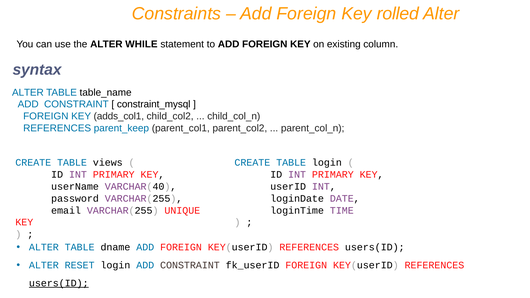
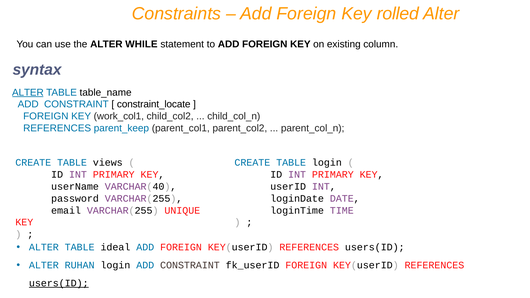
ALTER at (28, 92) underline: none -> present
constraint_mysql: constraint_mysql -> constraint_locate
adds_col1: adds_col1 -> work_col1
dname: dname -> ideal
RESET: RESET -> RUHAN
